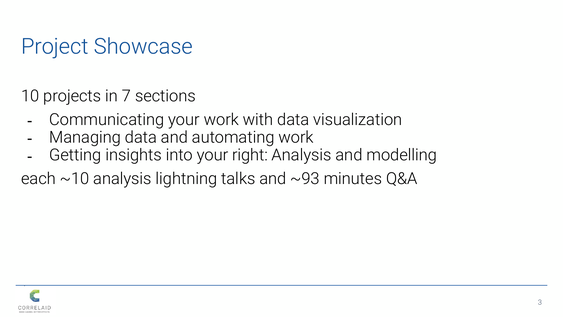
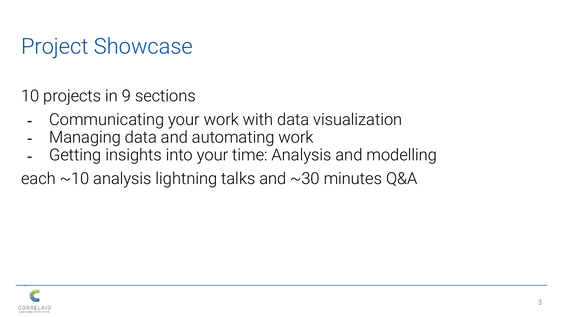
7: 7 -> 9
right: right -> time
~93: ~93 -> ~30
